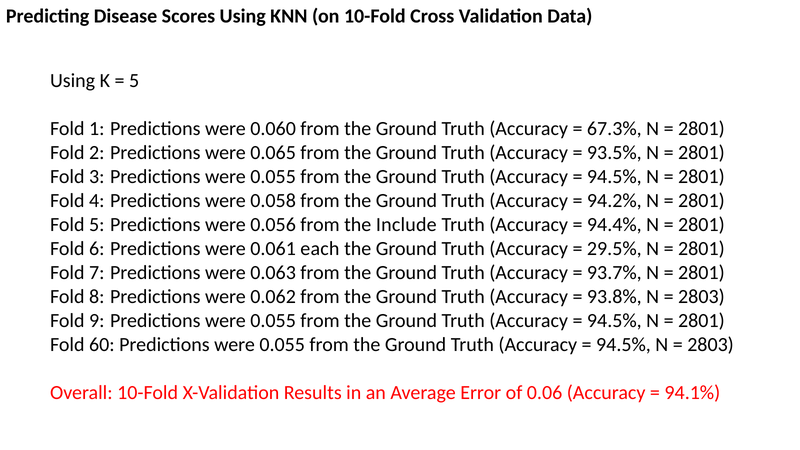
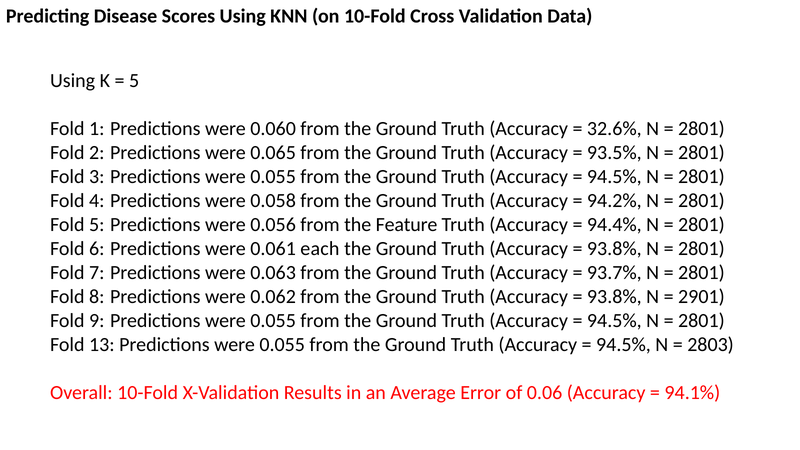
67.3%: 67.3% -> 32.6%
Include: Include -> Feature
29.5% at (614, 248): 29.5% -> 93.8%
2803 at (701, 296): 2803 -> 2901
60: 60 -> 13
